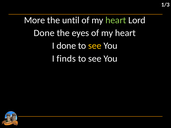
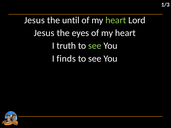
More at (35, 20): More -> Jesus
Done at (44, 33): Done -> Jesus
I done: done -> truth
see at (95, 46) colour: yellow -> light green
